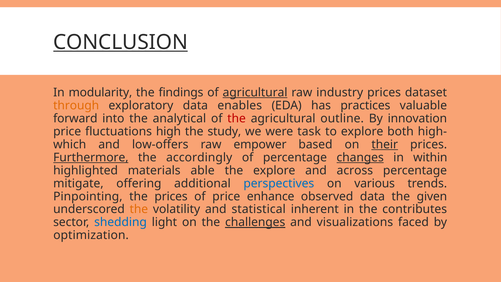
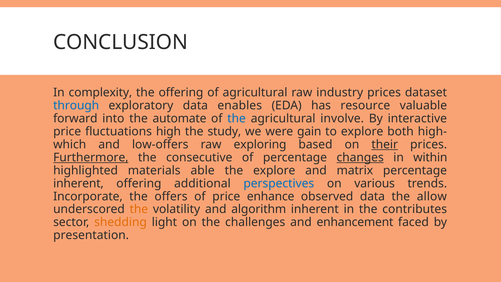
CONCLUSION underline: present -> none
modularity: modularity -> complexity
the findings: findings -> offering
agricultural at (255, 93) underline: present -> none
through colour: orange -> blue
practices: practices -> resource
analytical: analytical -> automate
the at (237, 118) colour: red -> blue
outline: outline -> involve
innovation: innovation -> interactive
task: task -> gain
empower: empower -> exploring
accordingly: accordingly -> consecutive
across: across -> matrix
mitigate at (78, 183): mitigate -> inherent
Pinpointing: Pinpointing -> Incorporate
the prices: prices -> offers
given: given -> allow
statistical: statistical -> algorithm
shedding colour: blue -> orange
challenges underline: present -> none
visualizations: visualizations -> enhancement
optimization: optimization -> presentation
